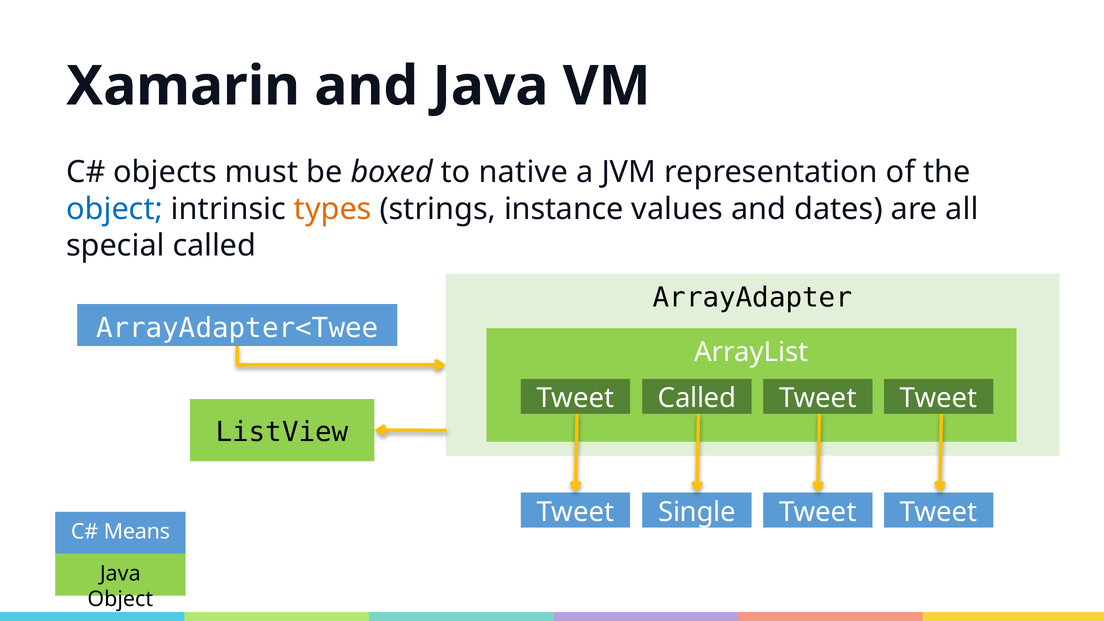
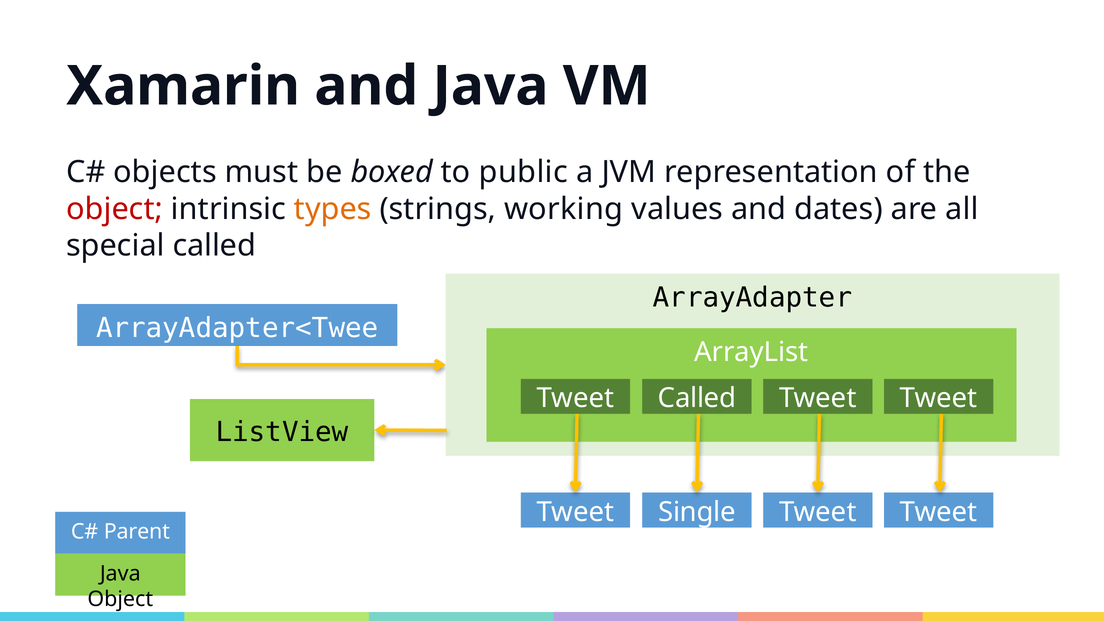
native: native -> public
object at (115, 209) colour: blue -> red
instance: instance -> working
Means: Means -> Parent
